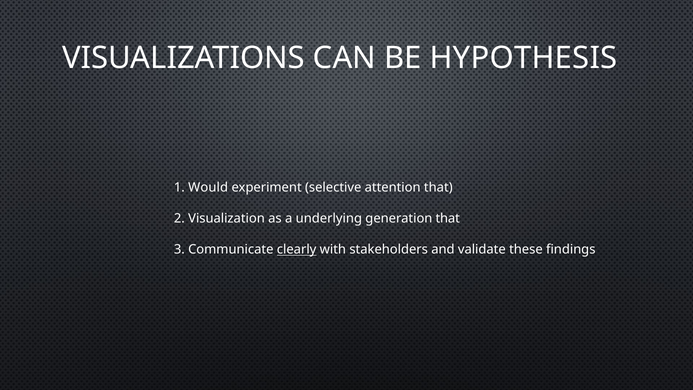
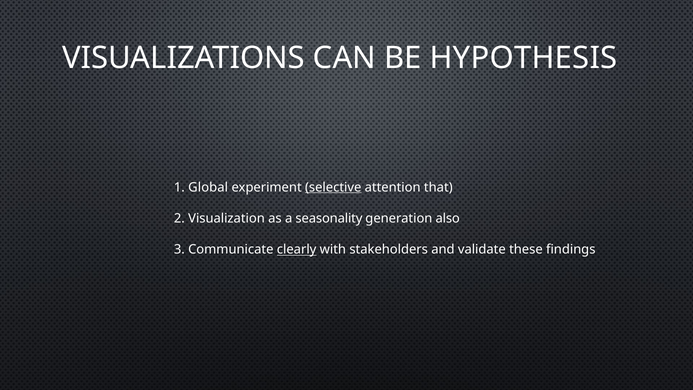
Would: Would -> Global
selective underline: none -> present
underlying: underlying -> seasonality
generation that: that -> also
